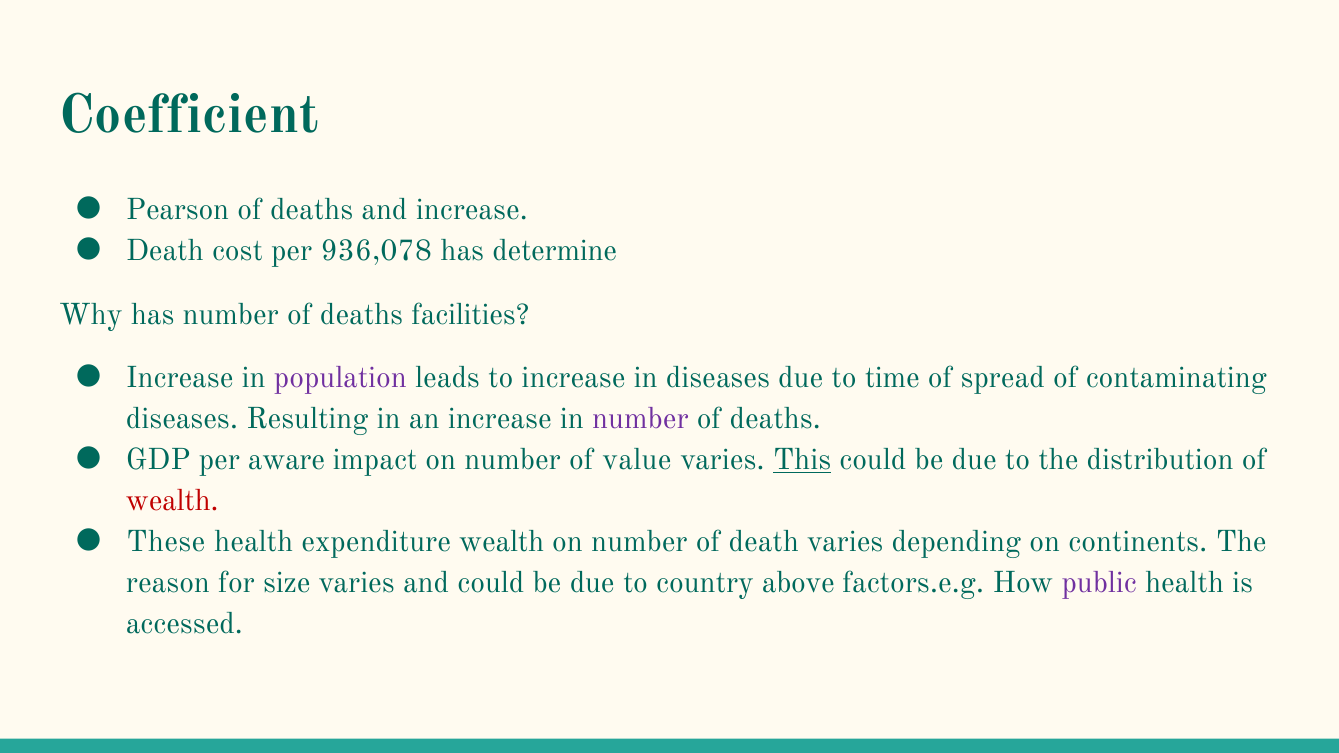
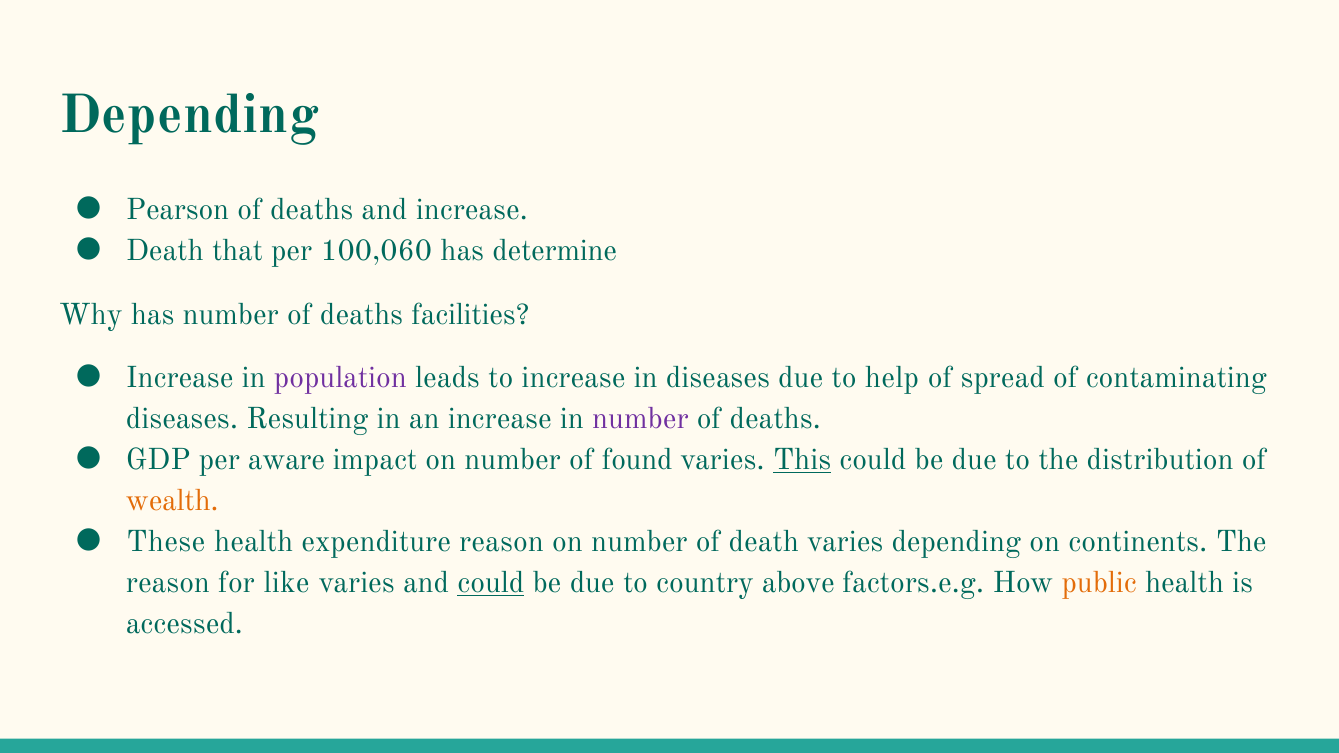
Coefficient at (189, 115): Coefficient -> Depending
cost: cost -> that
936,078: 936,078 -> 100,060
time: time -> help
value: value -> found
wealth at (172, 501) colour: red -> orange
expenditure wealth: wealth -> reason
size: size -> like
could at (491, 583) underline: none -> present
public colour: purple -> orange
